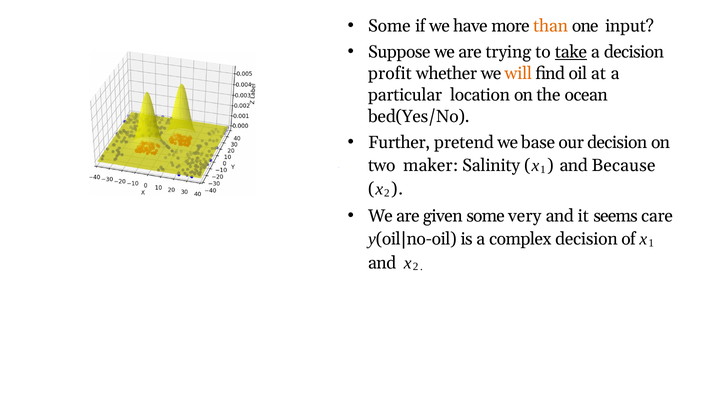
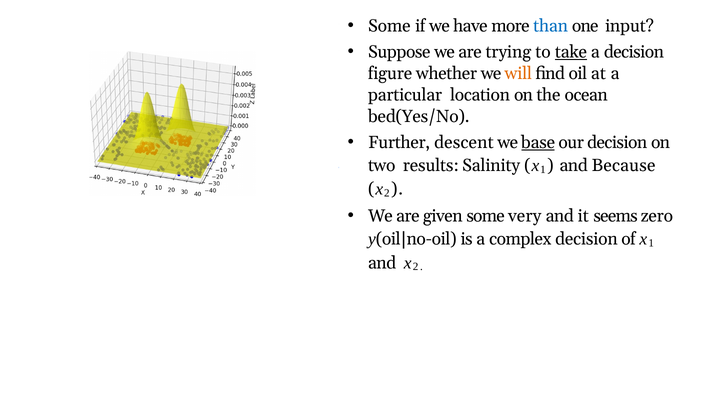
than colour: orange -> blue
profit: profit -> figure
pretend: pretend -> descent
base underline: none -> present
maker: maker -> results
care: care -> zero
